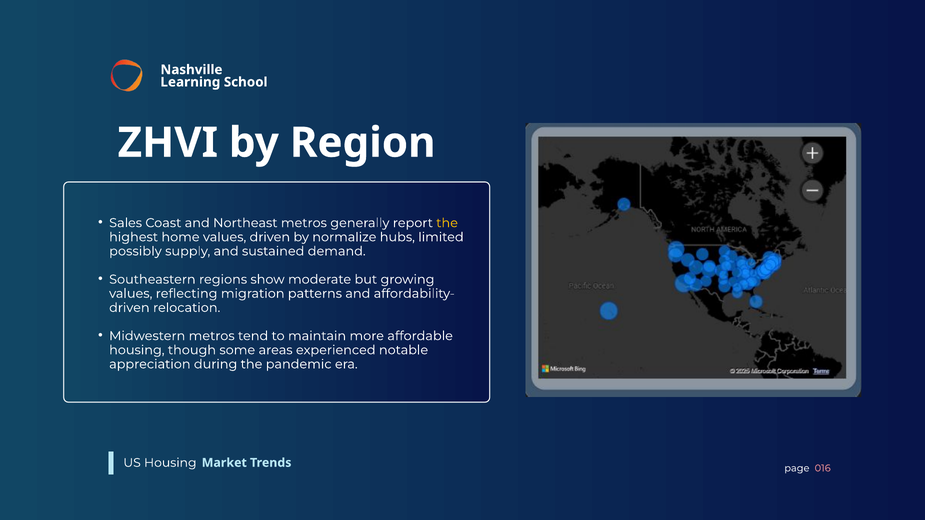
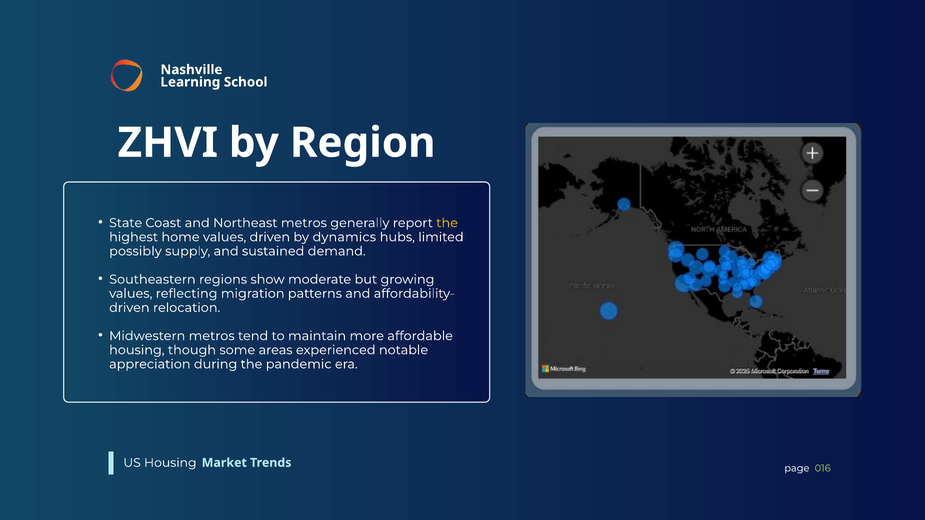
Sales: Sales -> State
normalize: normalize -> dynamics
016 colour: pink -> light green
